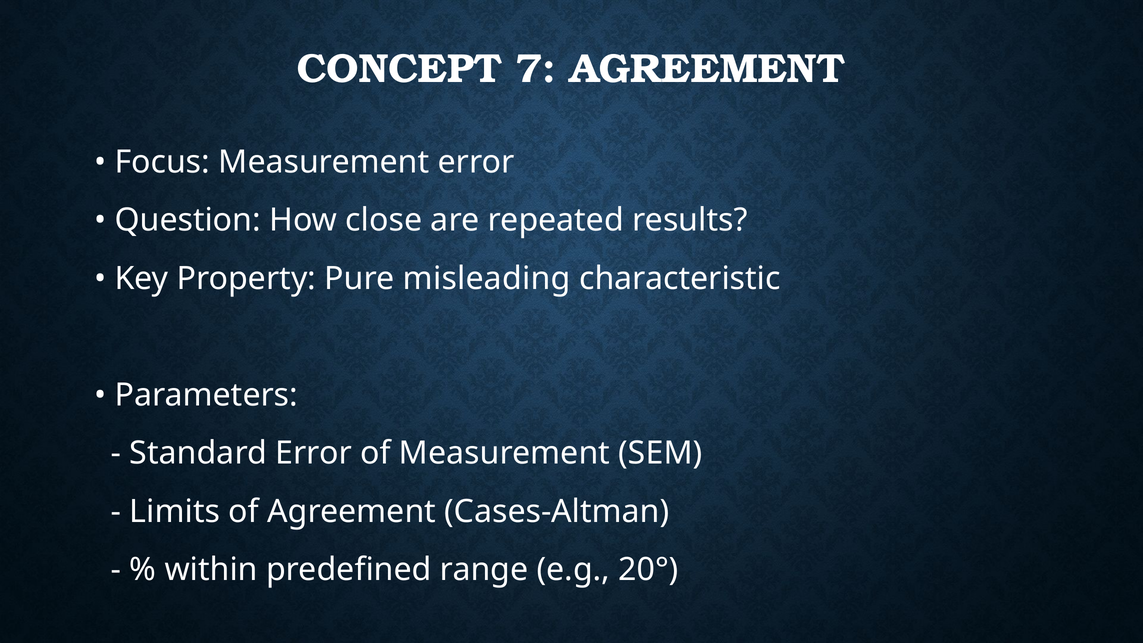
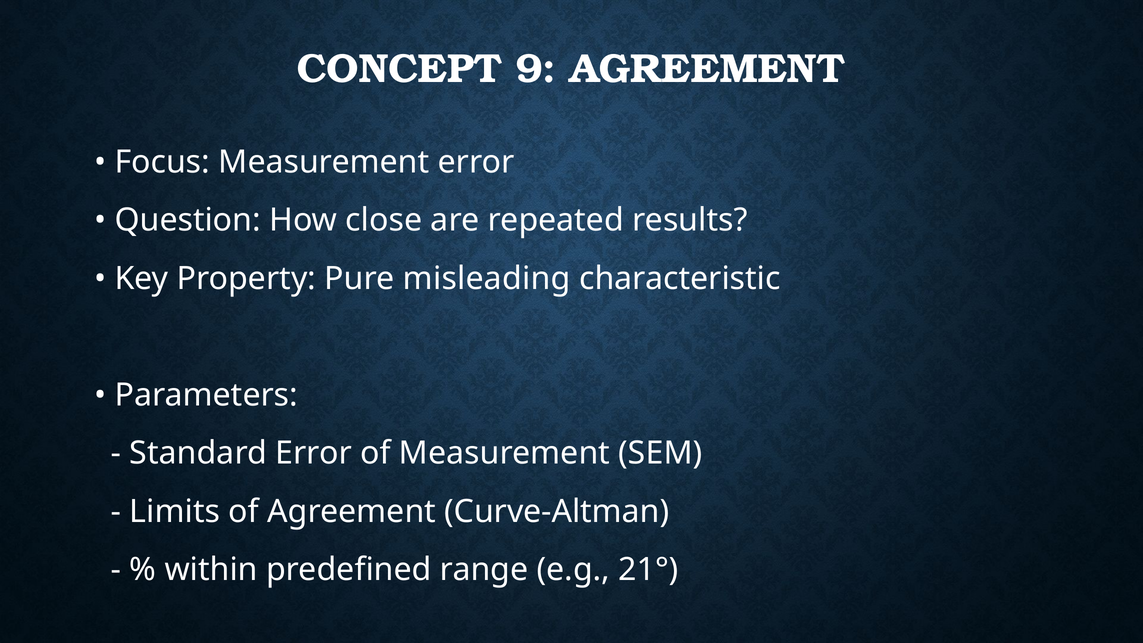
7: 7 -> 9
Cases-Altman: Cases-Altman -> Curve-Altman
20°: 20° -> 21°
